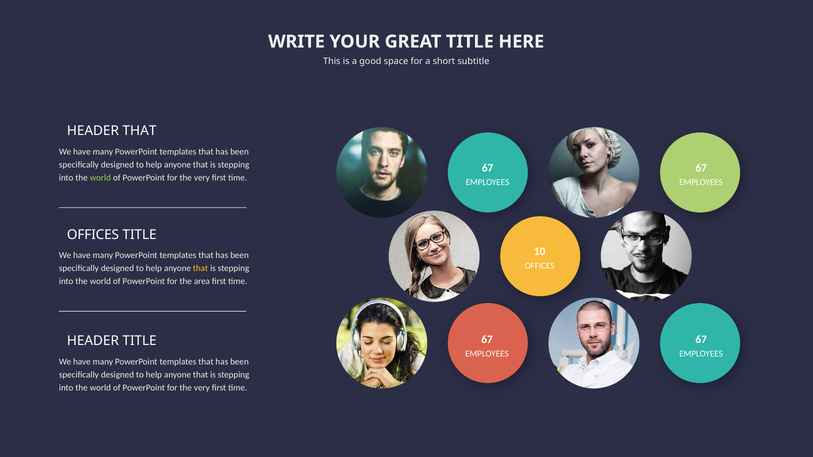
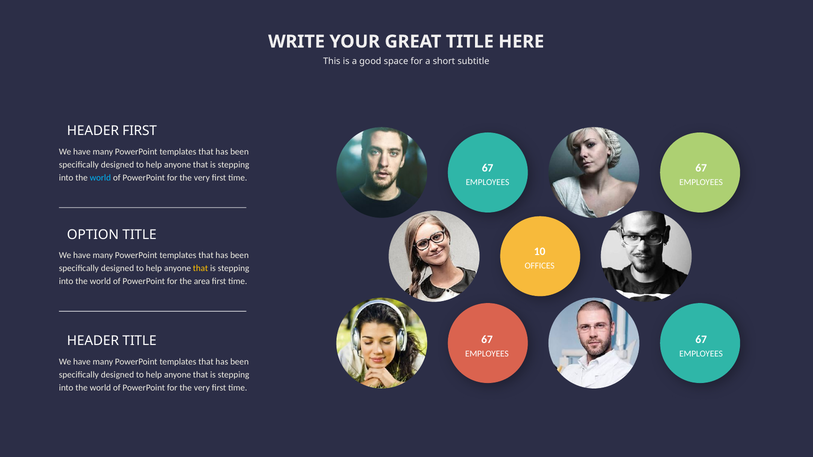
HEADER THAT: THAT -> FIRST
world at (100, 178) colour: light green -> light blue
OFFICES at (93, 235): OFFICES -> OPTION
